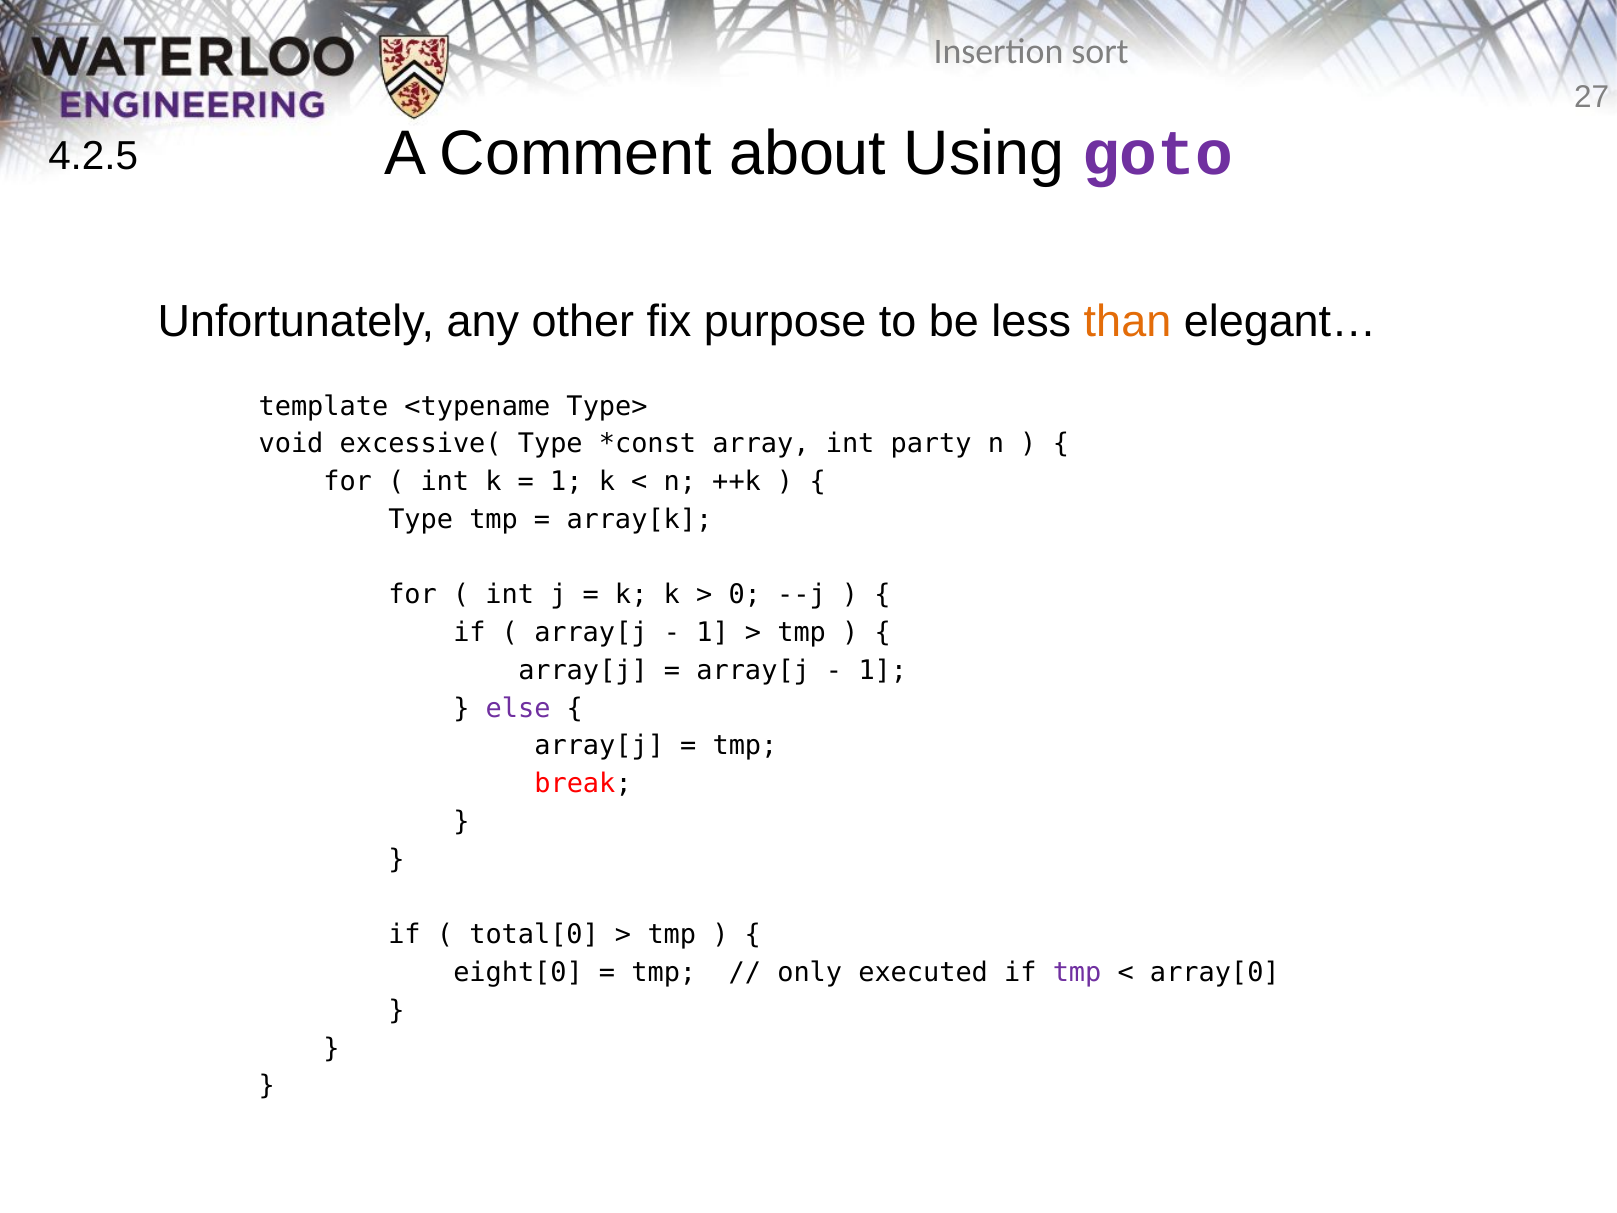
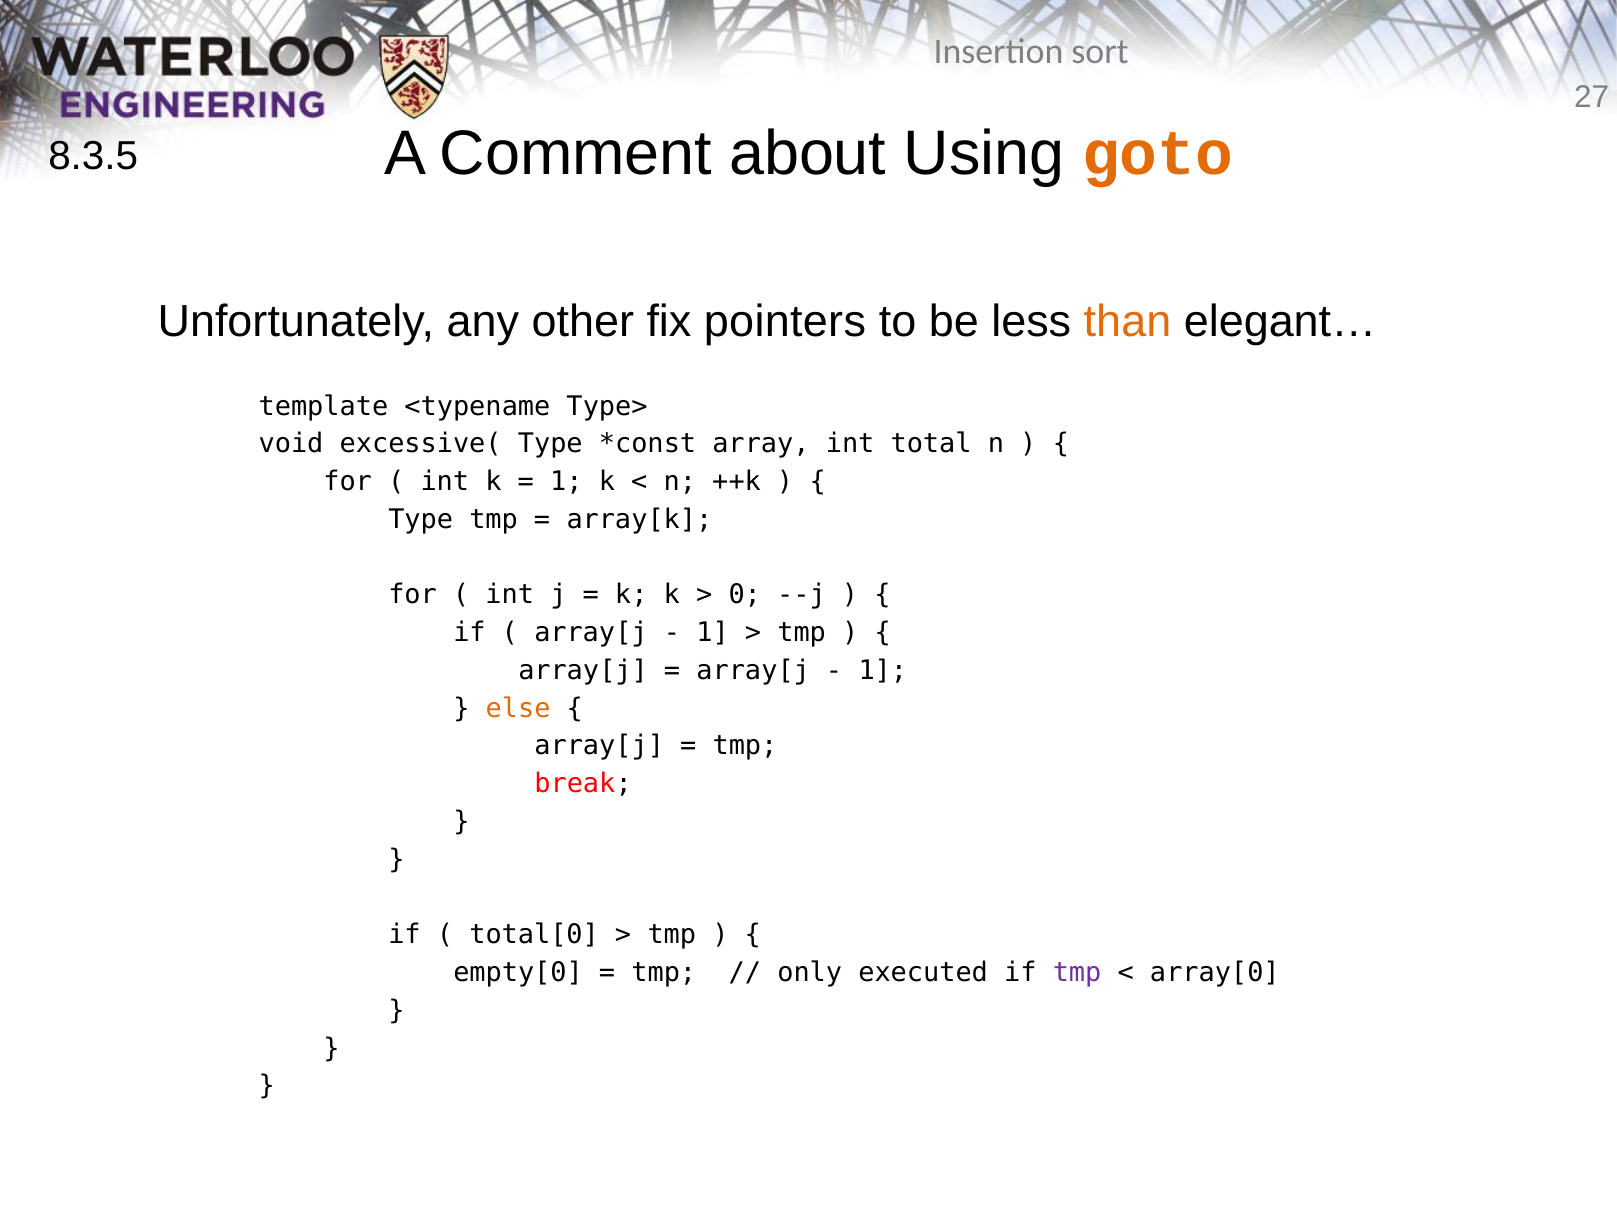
goto colour: purple -> orange
4.2.5: 4.2.5 -> 8.3.5
purpose: purpose -> pointers
party: party -> total
else colour: purple -> orange
eight[0: eight[0 -> empty[0
